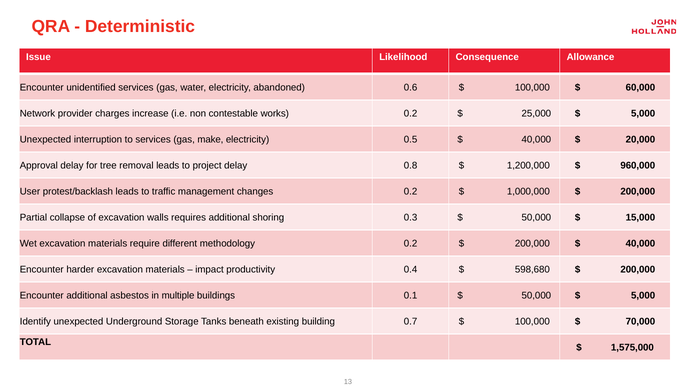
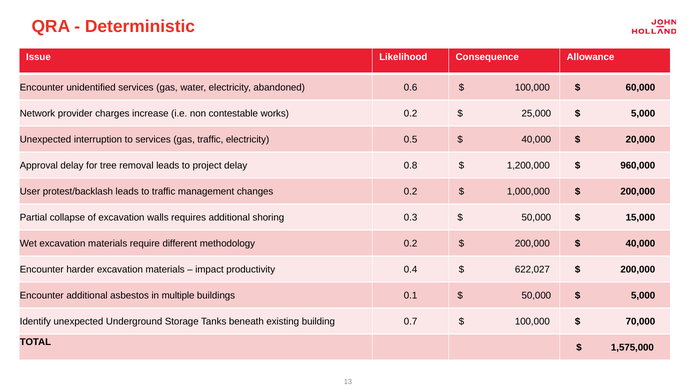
gas make: make -> traffic
598,680: 598,680 -> 622,027
